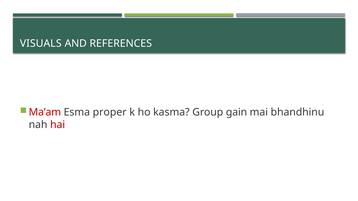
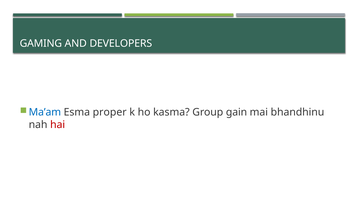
VISUALS: VISUALS -> GAMING
REFERENCES: REFERENCES -> DEVELOPERS
Ma’am colour: red -> blue
